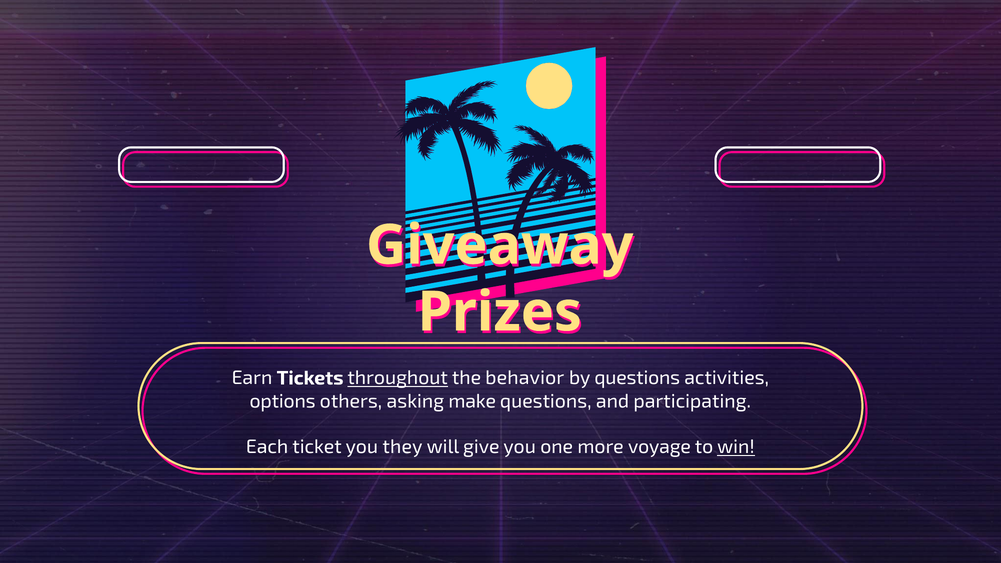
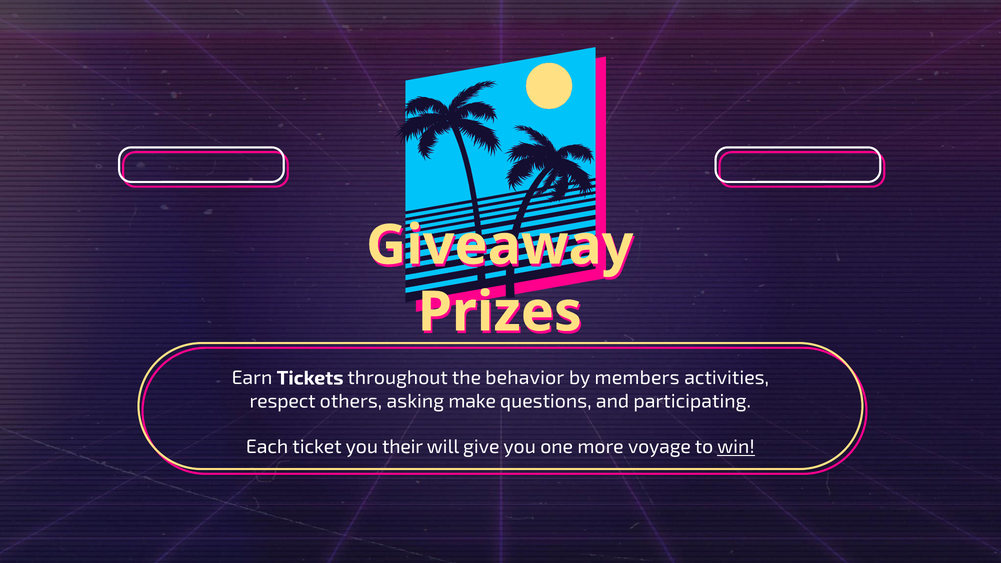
throughout underline: present -> none
by questions: questions -> members
options: options -> respect
they: they -> their
